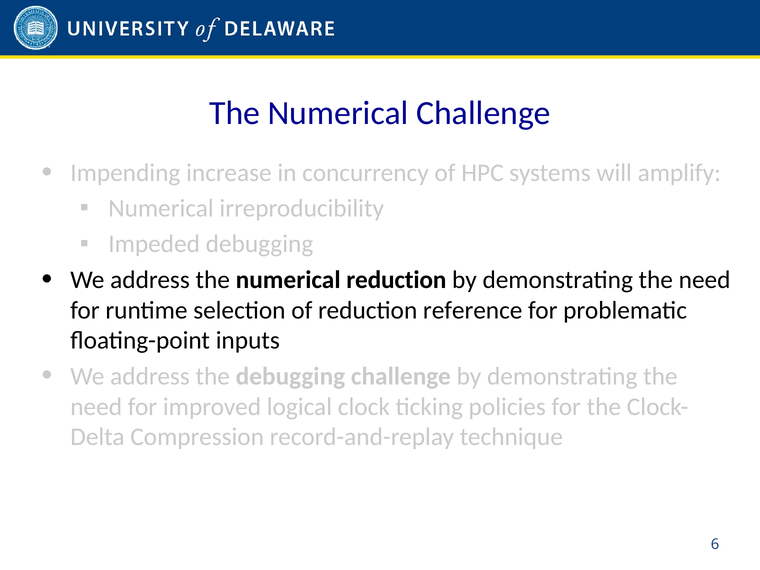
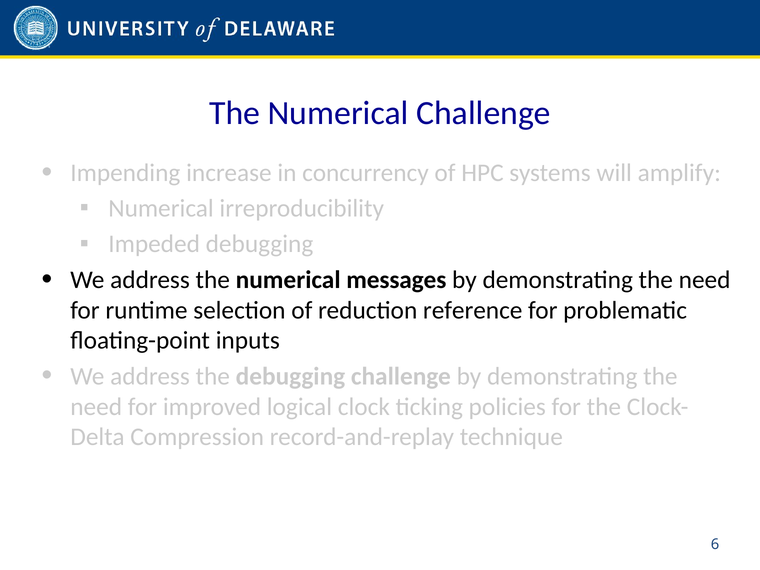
numerical reduction: reduction -> messages
